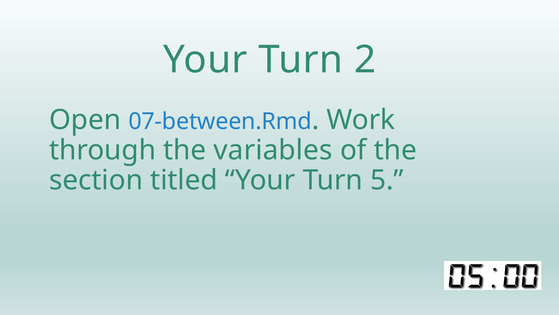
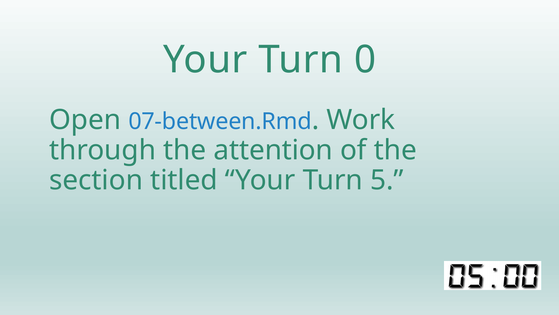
2: 2 -> 0
variables: variables -> attention
